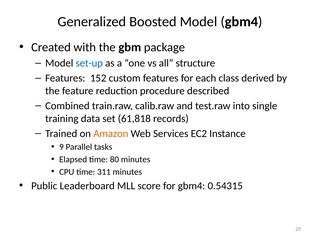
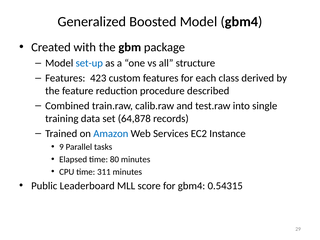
152: 152 -> 423
61,818: 61,818 -> 64,878
Amazon colour: orange -> blue
